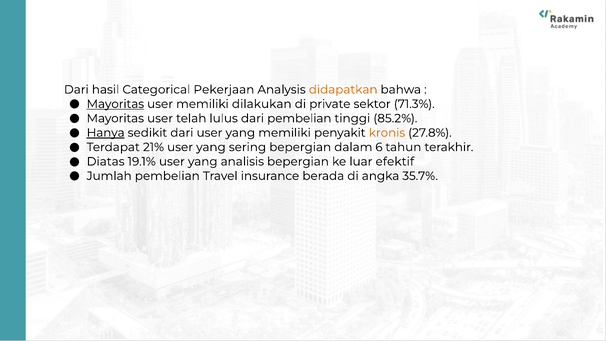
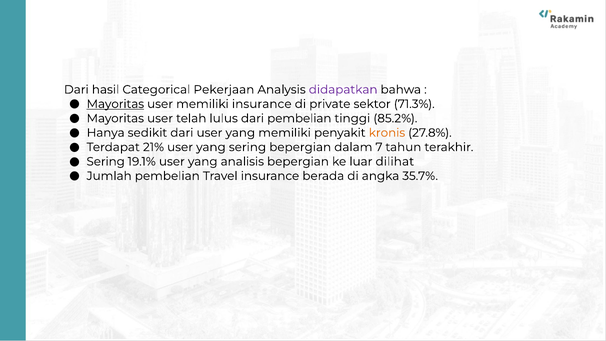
didapatkan colour: orange -> purple
memiliki dilakukan: dilakukan -> insurance
Hanya underline: present -> none
6: 6 -> 7
Diatas at (106, 161): Diatas -> Sering
efektif: efektif -> dilihat
